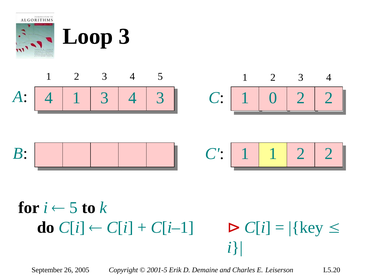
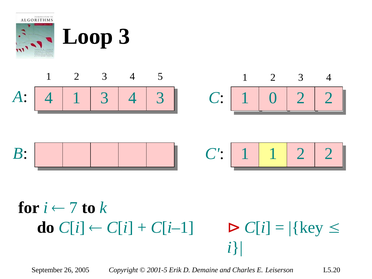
5 at (74, 208): 5 -> 7
